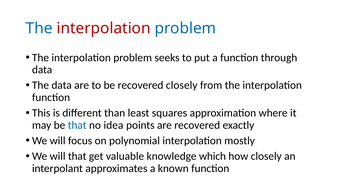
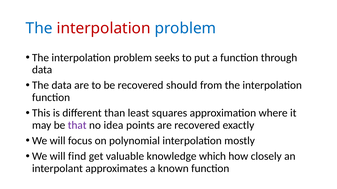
recovered closely: closely -> should
that at (77, 125) colour: blue -> purple
will that: that -> find
